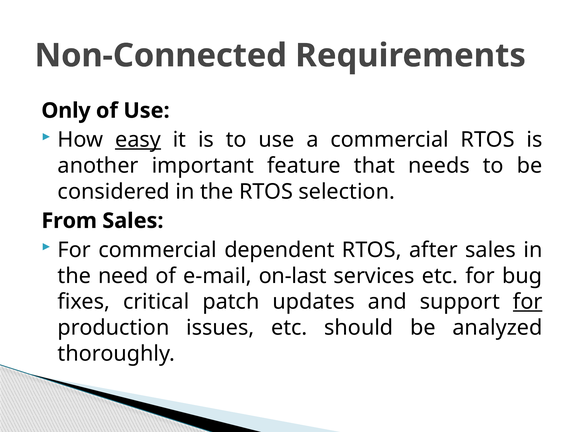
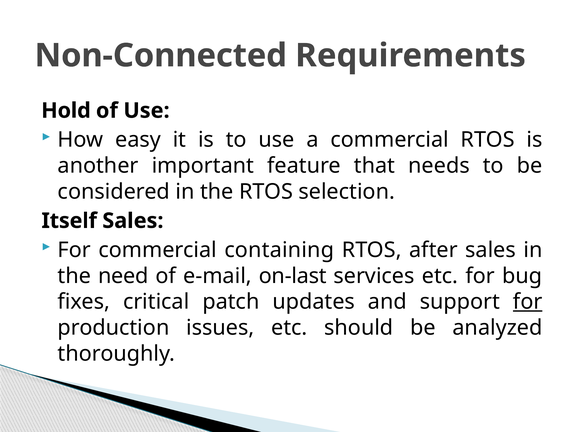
Only: Only -> Hold
easy underline: present -> none
From: From -> Itself
dependent: dependent -> containing
